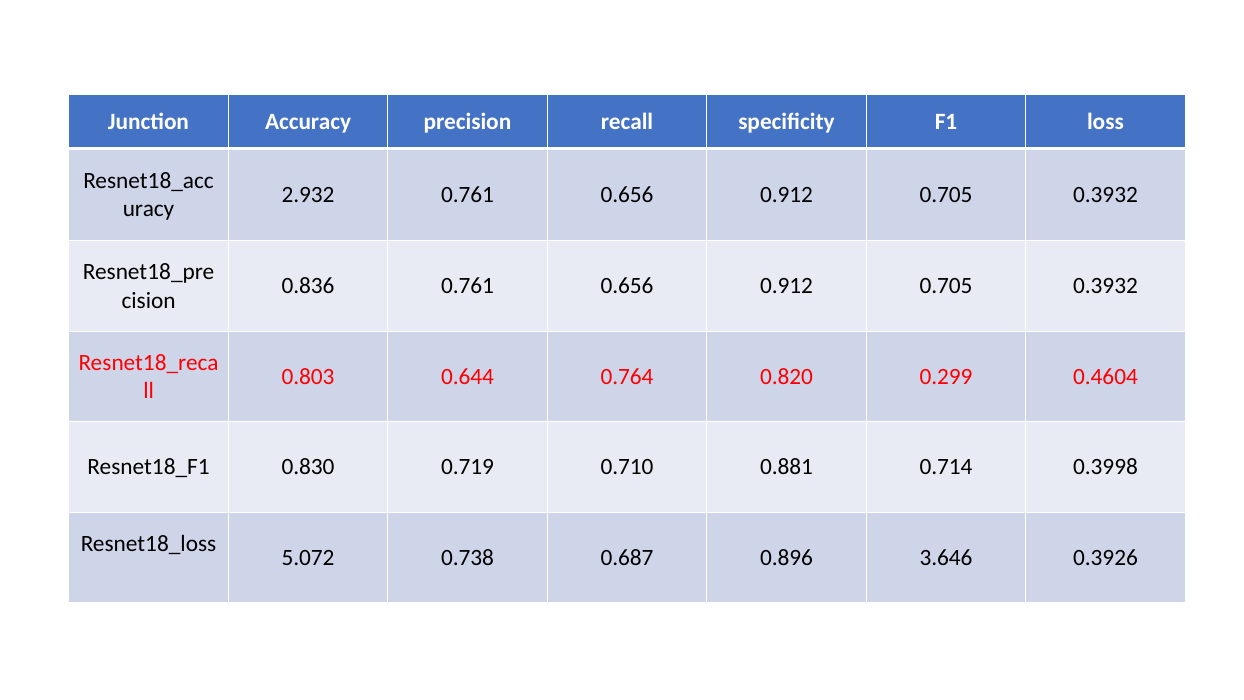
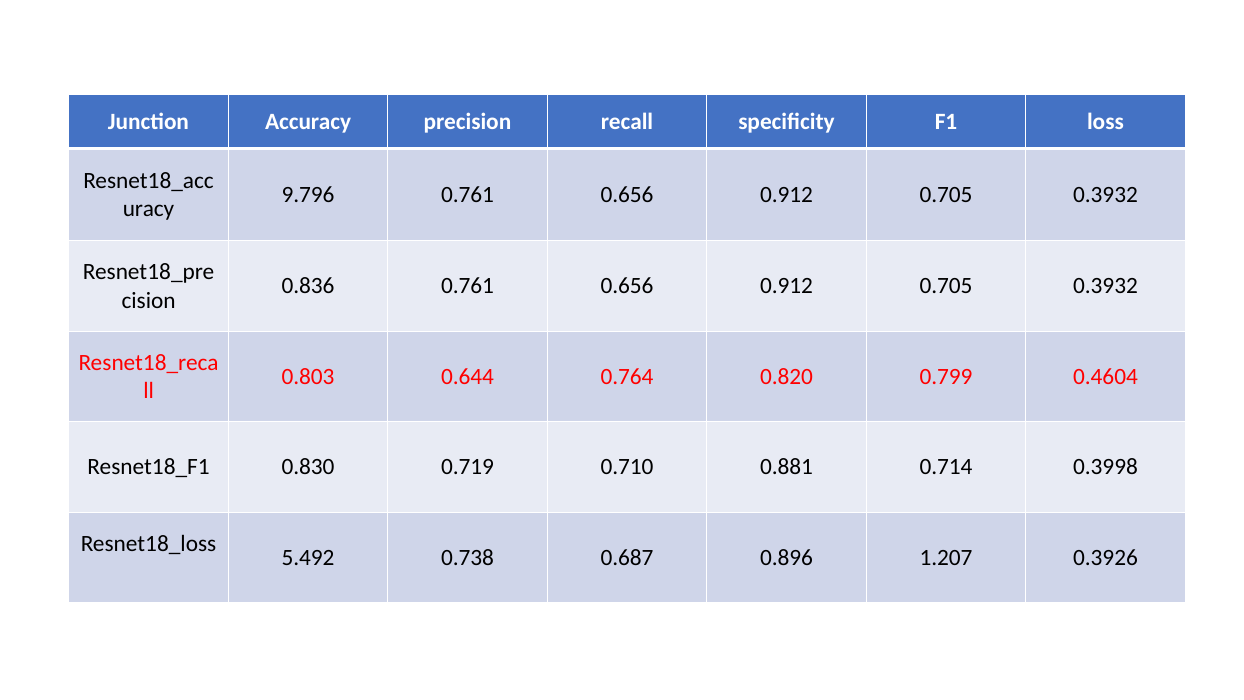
2.932: 2.932 -> 9.796
0.299: 0.299 -> 0.799
5.072: 5.072 -> 5.492
3.646: 3.646 -> 1.207
